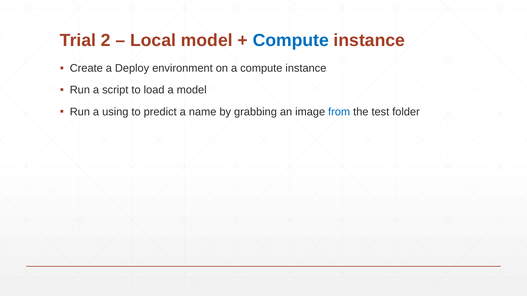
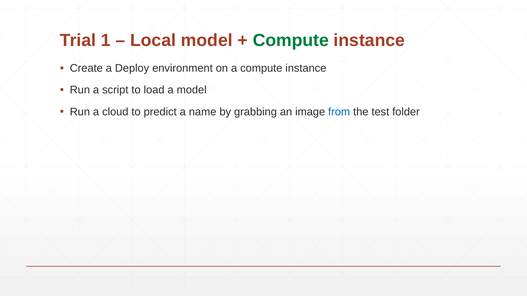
2: 2 -> 1
Compute at (291, 40) colour: blue -> green
using: using -> cloud
